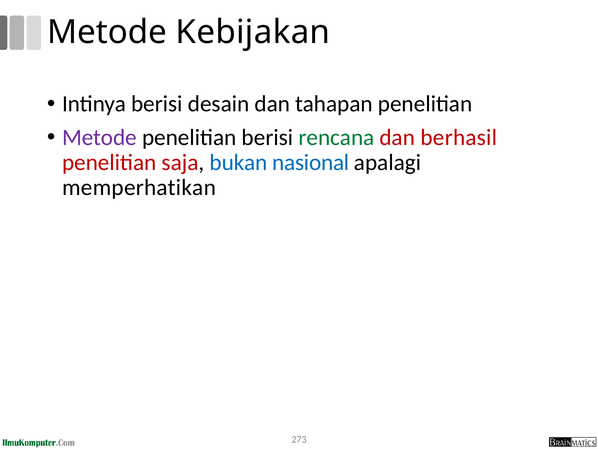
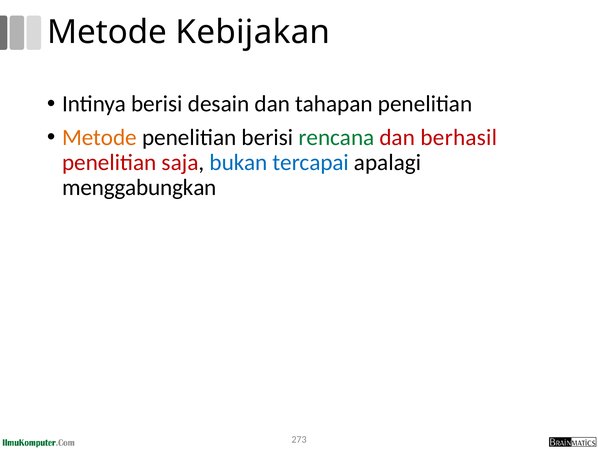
Metode at (99, 137) colour: purple -> orange
nasional: nasional -> tercapai
memperhatikan: memperhatikan -> menggabungkan
